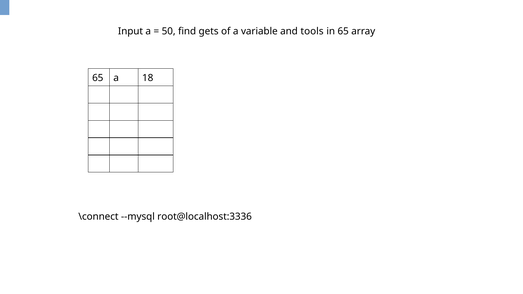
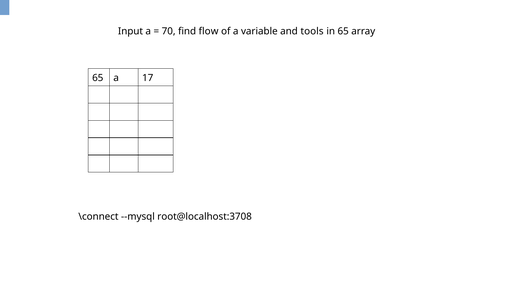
50: 50 -> 70
gets: gets -> flow
18: 18 -> 17
root@localhost:3336: root@localhost:3336 -> root@localhost:3708
